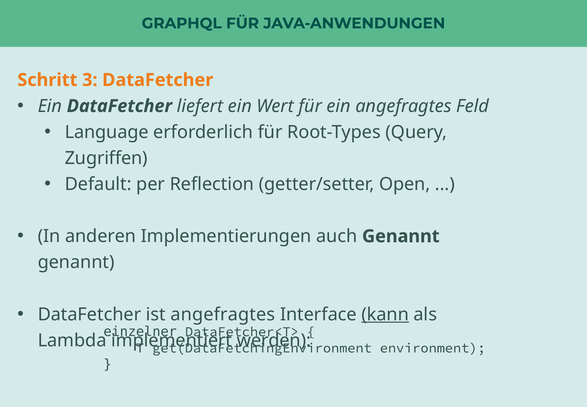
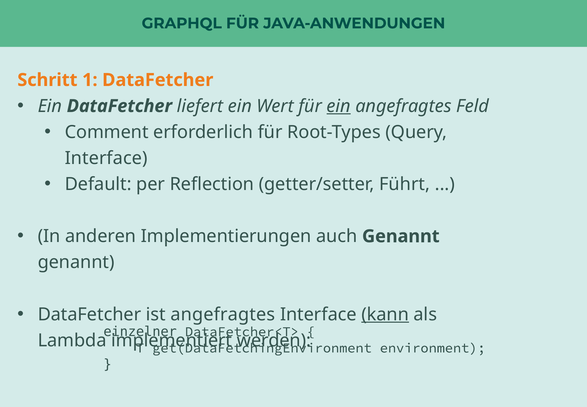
3: 3 -> 1
ein at (339, 106) underline: none -> present
Language: Language -> Comment
Zugriffen at (106, 158): Zugriffen -> Interface
Open: Open -> Führt
